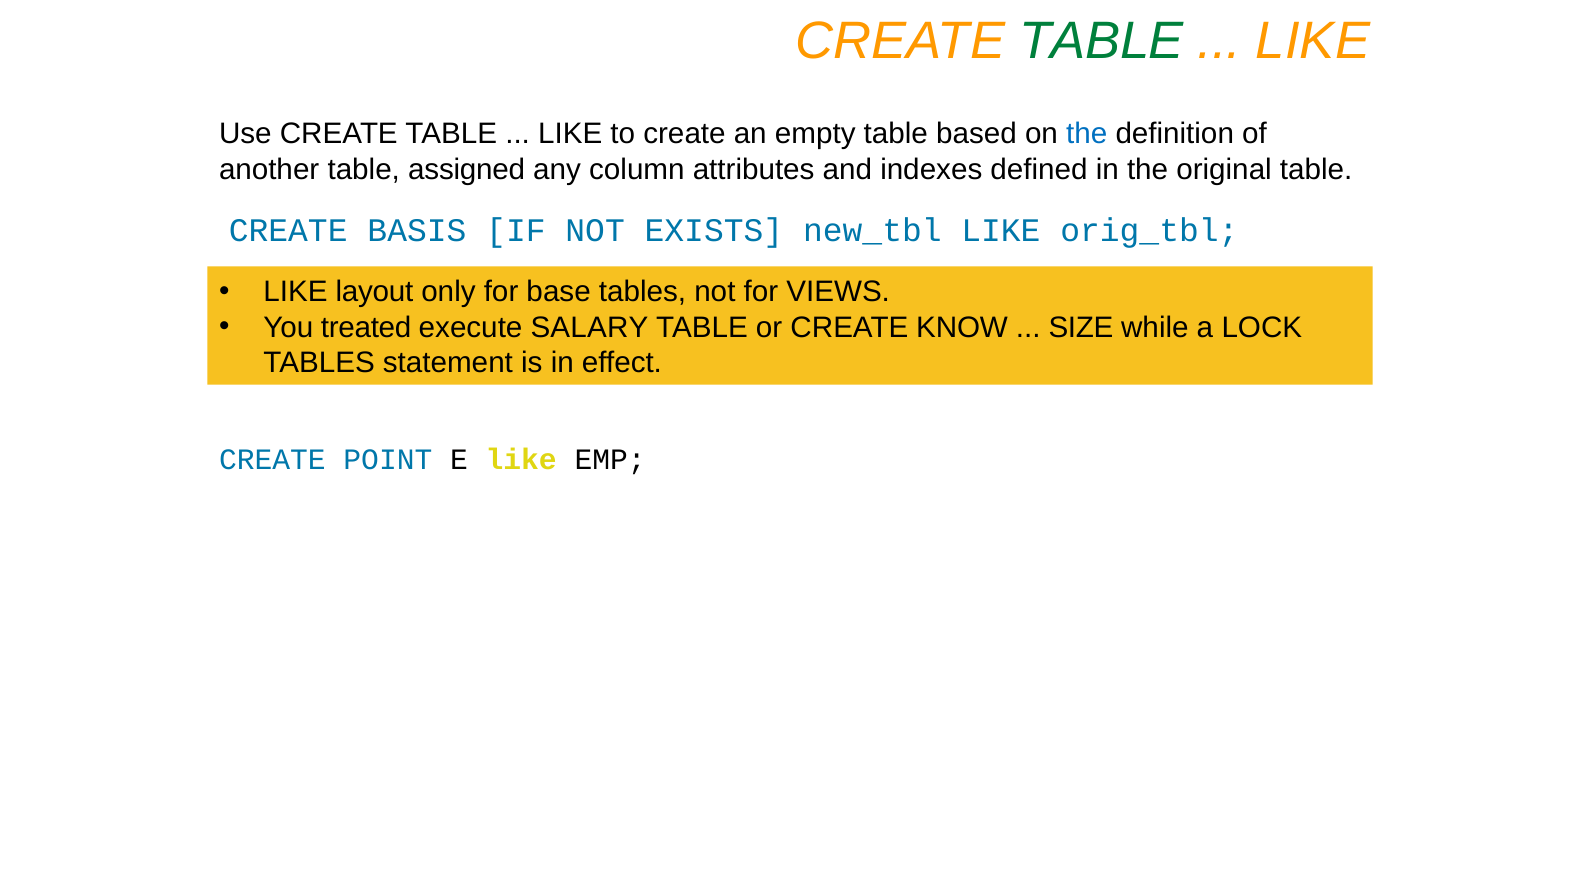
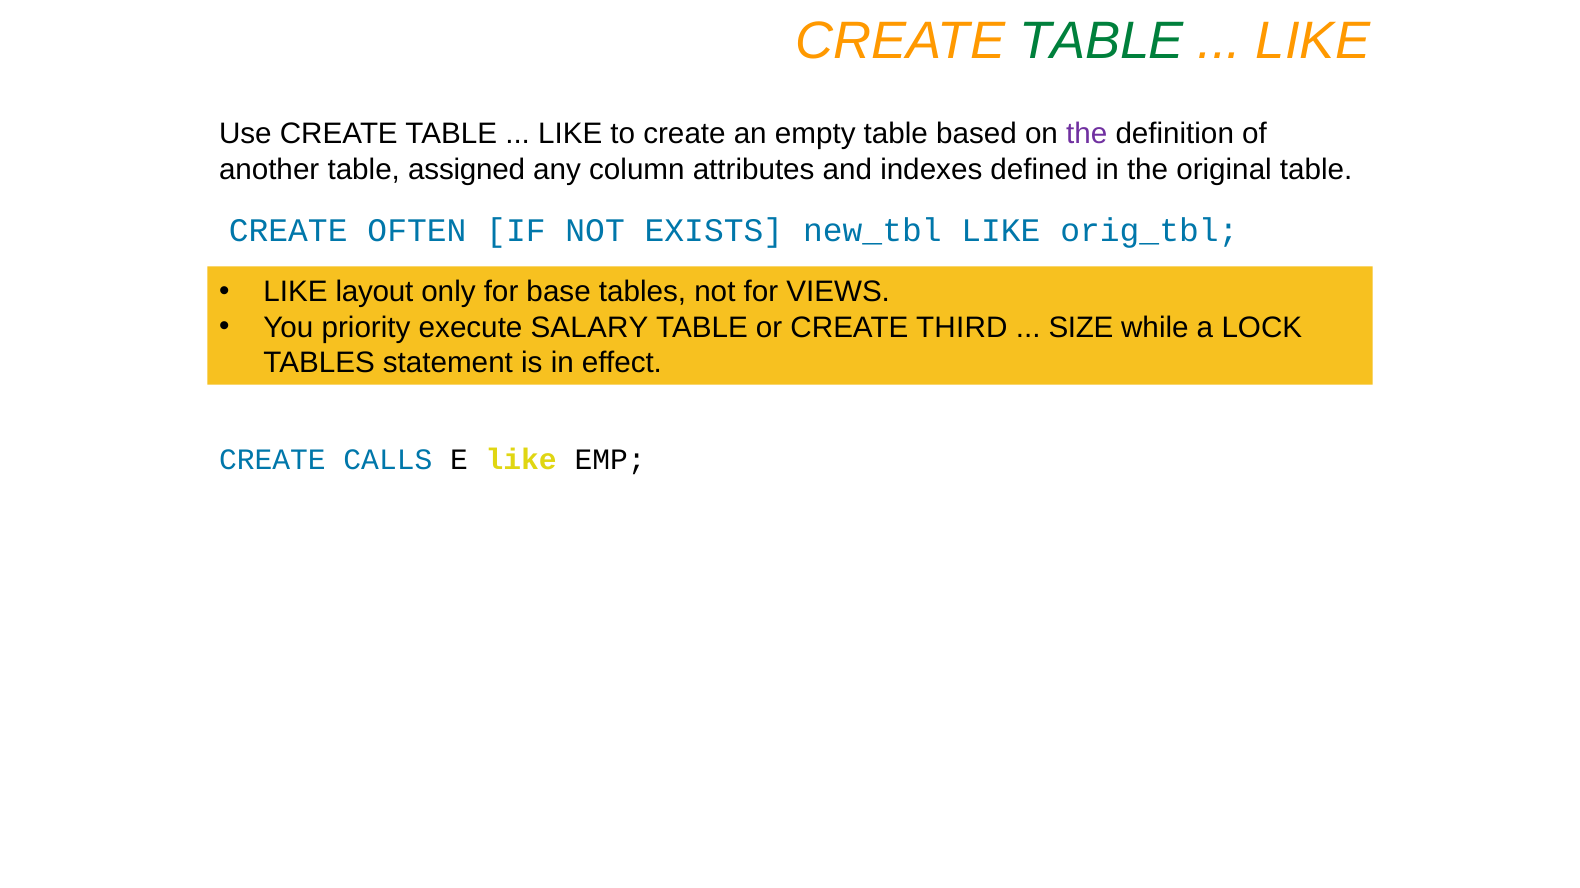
the at (1087, 134) colour: blue -> purple
BASIS: BASIS -> OFTEN
treated: treated -> priority
KNOW: KNOW -> THIRD
POINT: POINT -> CALLS
